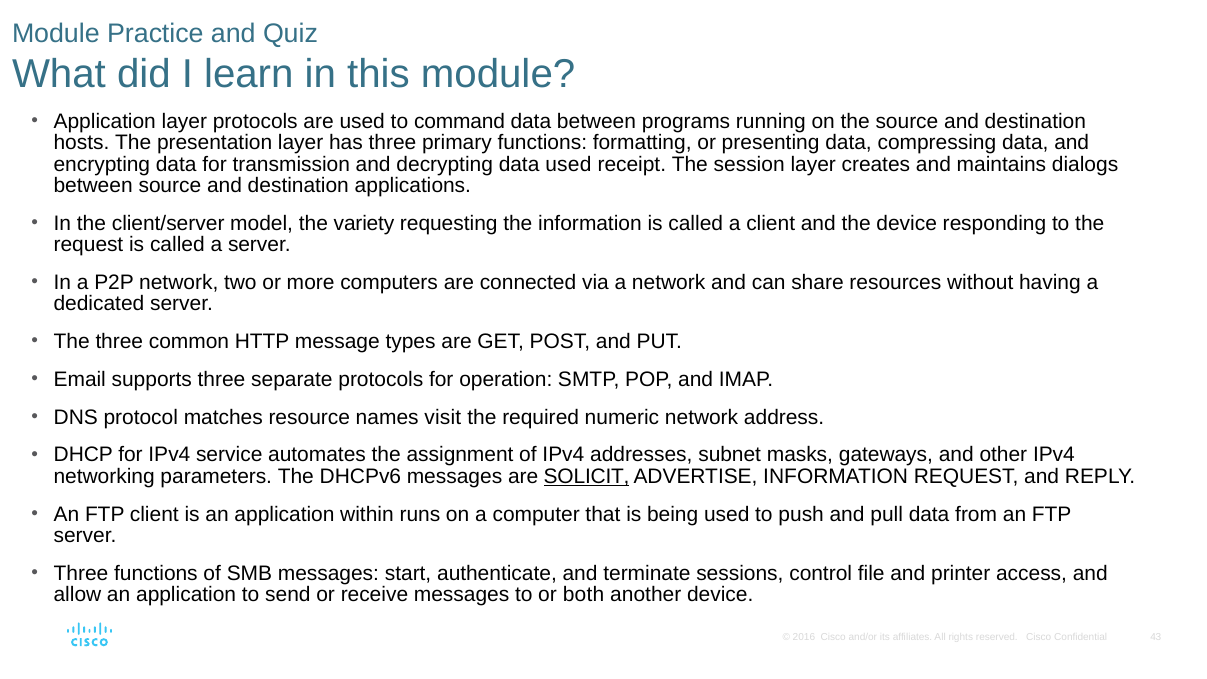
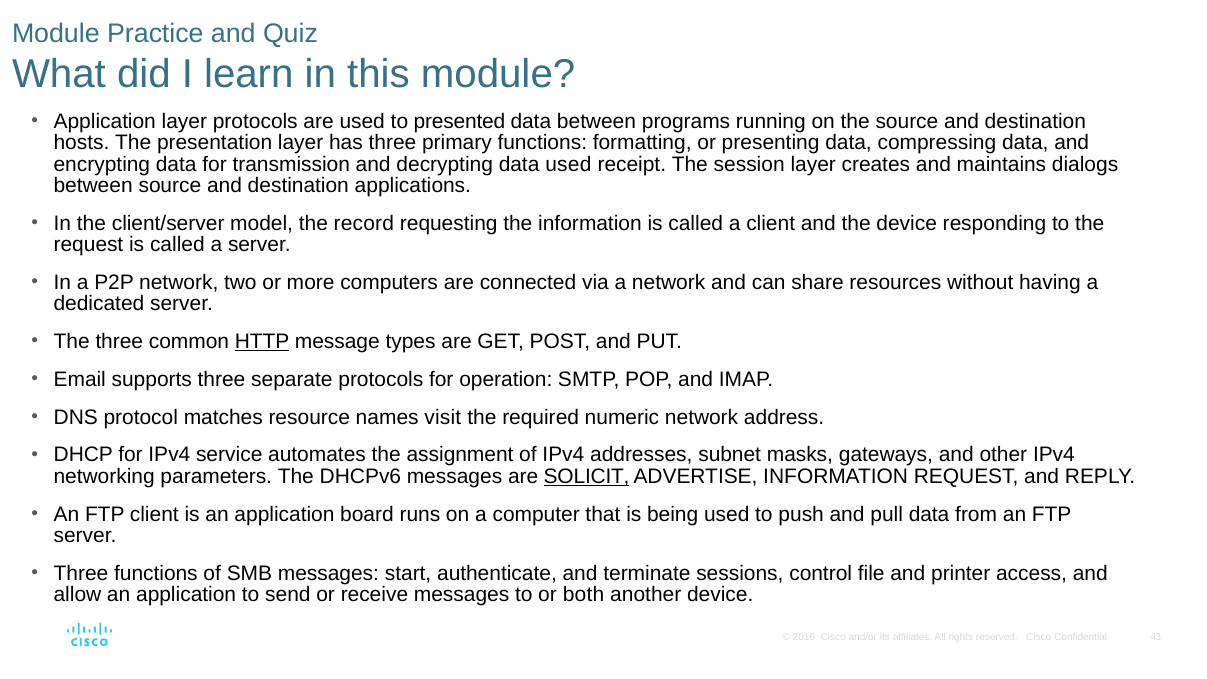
command: command -> presented
variety: variety -> record
HTTP underline: none -> present
within: within -> board
